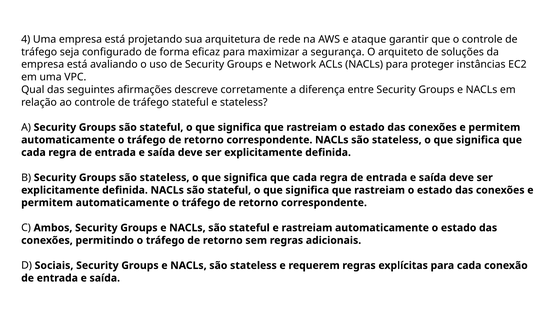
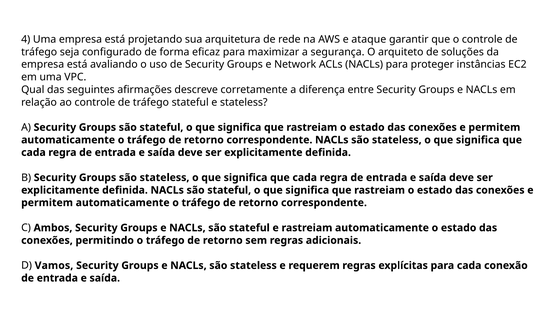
Sociais: Sociais -> Vamos
